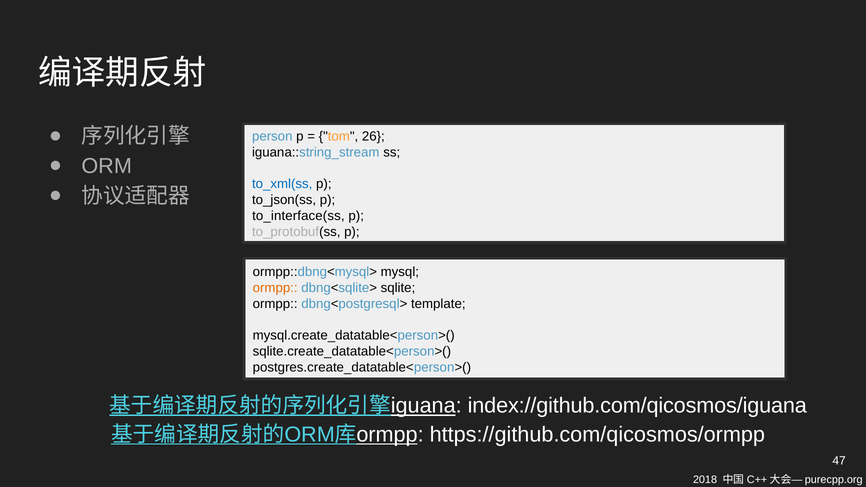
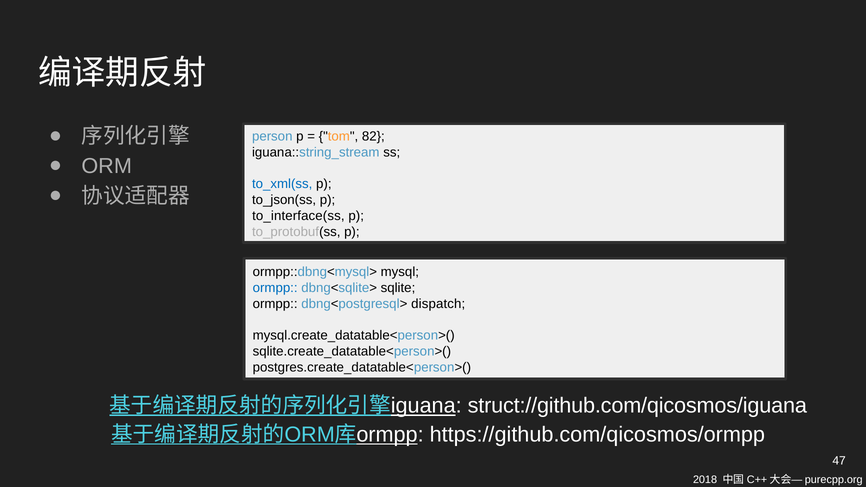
26: 26 -> 82
ormpp at (275, 288) colour: orange -> blue
template: template -> dispatch
index://github.com/qicosmos/iguana: index://github.com/qicosmos/iguana -> struct://github.com/qicosmos/iguana
